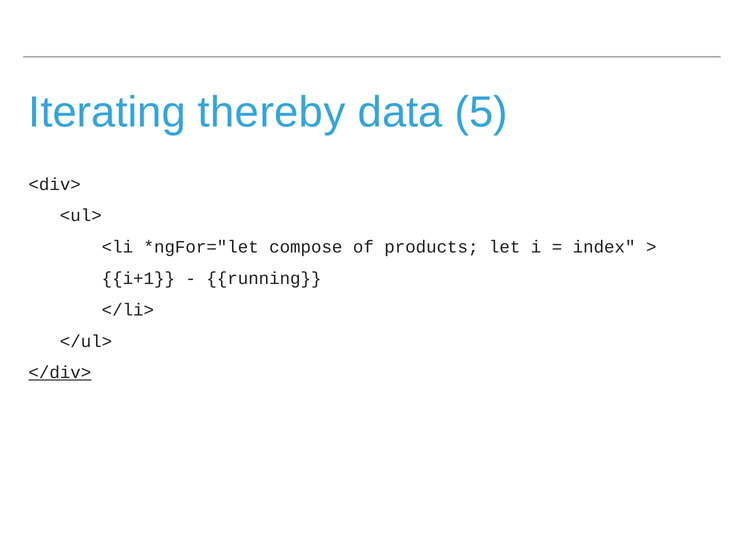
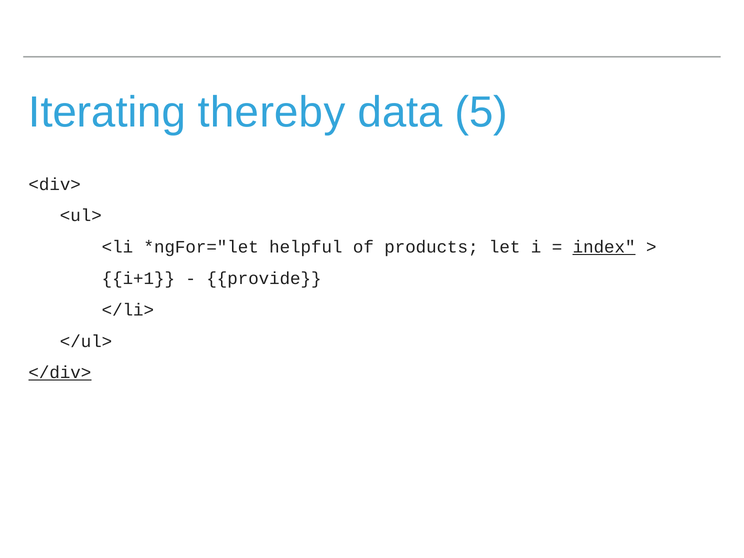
compose: compose -> helpful
index underline: none -> present
running: running -> provide
